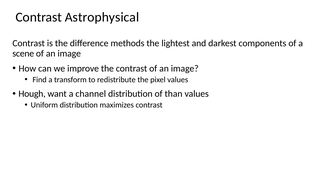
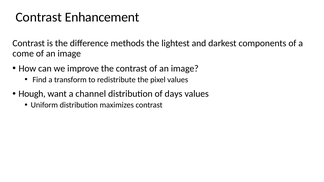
Astrophysical: Astrophysical -> Enhancement
scene: scene -> come
than: than -> days
